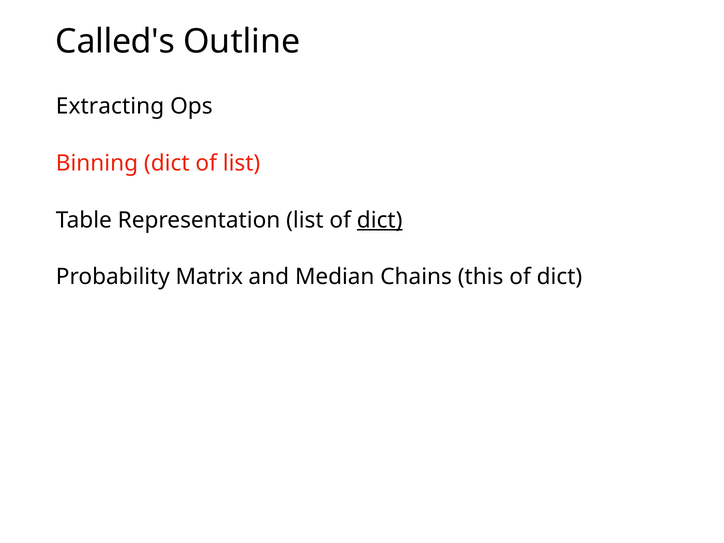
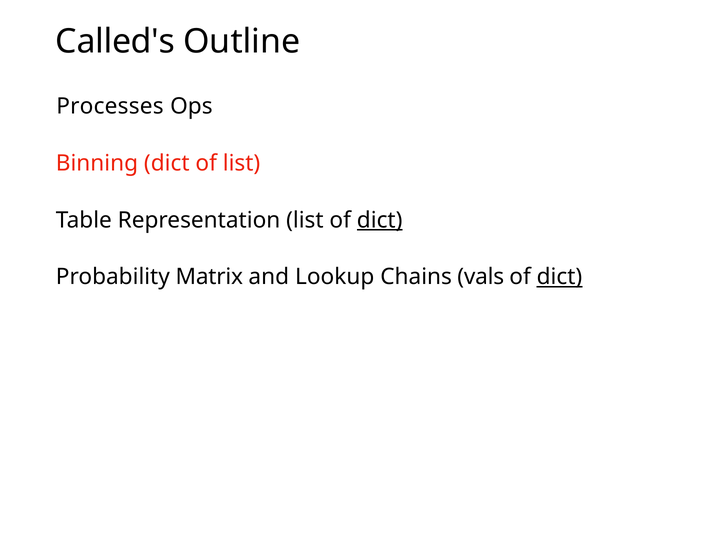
Extracting: Extracting -> Processes
Median: Median -> Lookup
this: this -> vals
dict at (559, 277) underline: none -> present
